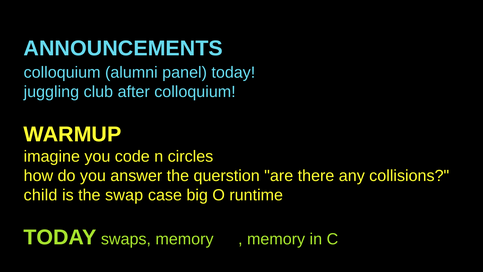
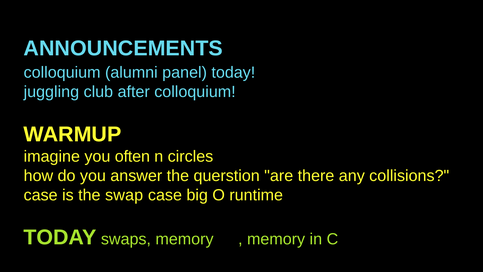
code: code -> often
child at (41, 195): child -> case
